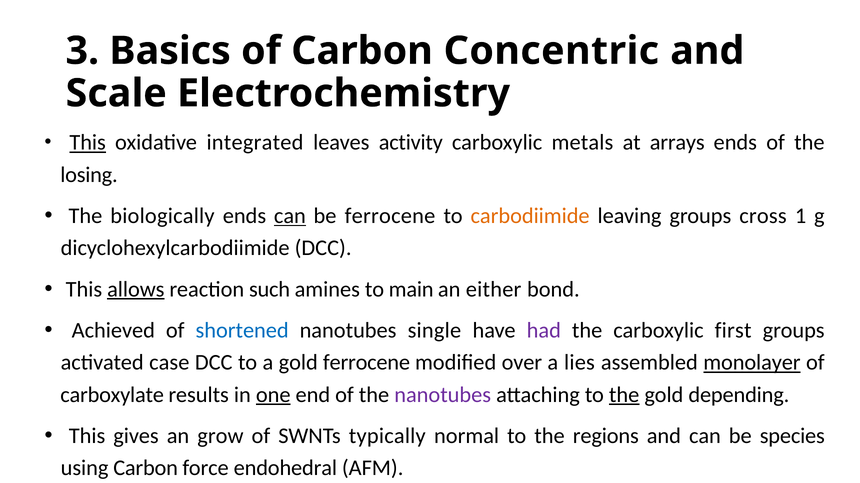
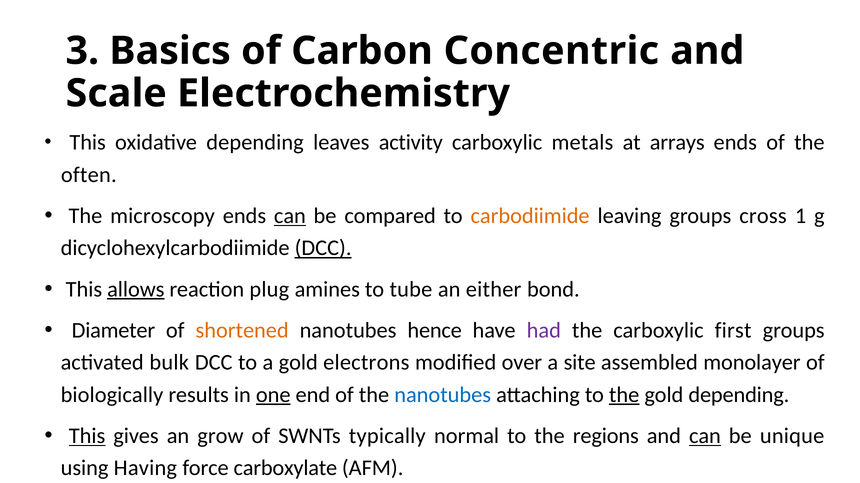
This at (88, 143) underline: present -> none
oxidative integrated: integrated -> depending
losing: losing -> often
biologically: biologically -> microscopy
be ferrocene: ferrocene -> compared
DCC at (323, 248) underline: none -> present
such: such -> plug
main: main -> tube
Achieved: Achieved -> Diameter
shortened colour: blue -> orange
single: single -> hence
case: case -> bulk
gold ferrocene: ferrocene -> electrons
lies: lies -> site
monolayer underline: present -> none
carboxylate: carboxylate -> biologically
nanotubes at (443, 395) colour: purple -> blue
This at (87, 436) underline: none -> present
can at (705, 436) underline: none -> present
species: species -> unique
using Carbon: Carbon -> Having
endohedral: endohedral -> carboxylate
